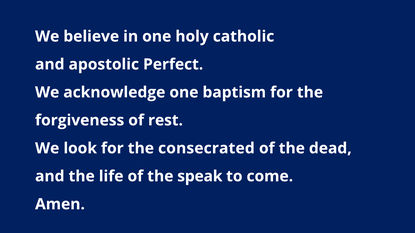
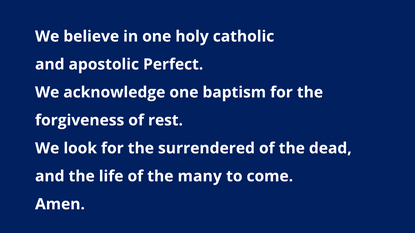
consecrated: consecrated -> surrendered
speak: speak -> many
